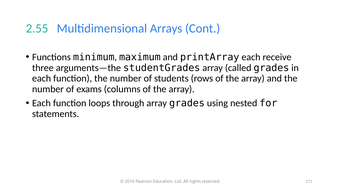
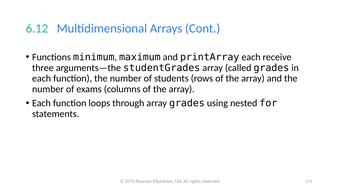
2.55: 2.55 -> 6.12
